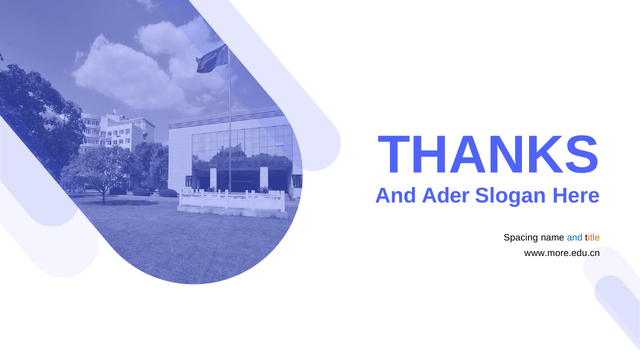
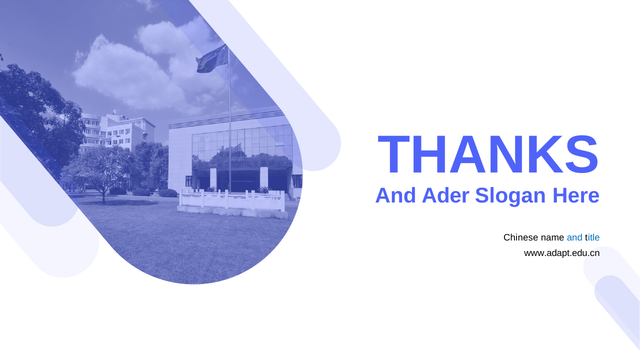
Spacing: Spacing -> Chinese
itle colour: orange -> blue
www.more.edu: www.more.edu -> www.adapt.edu
